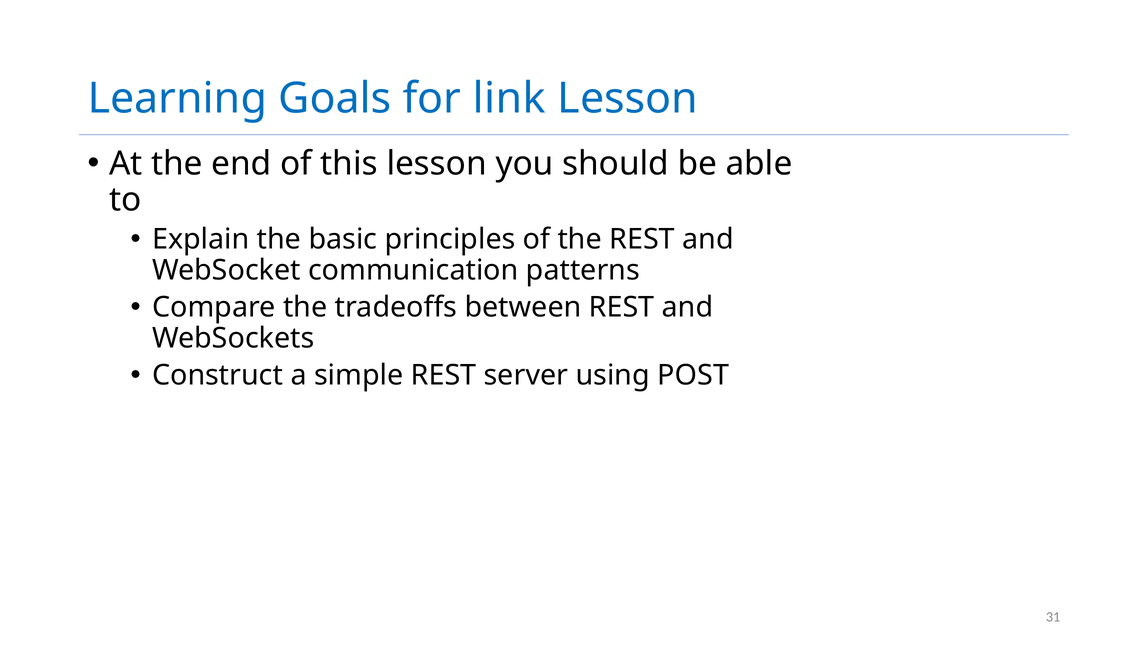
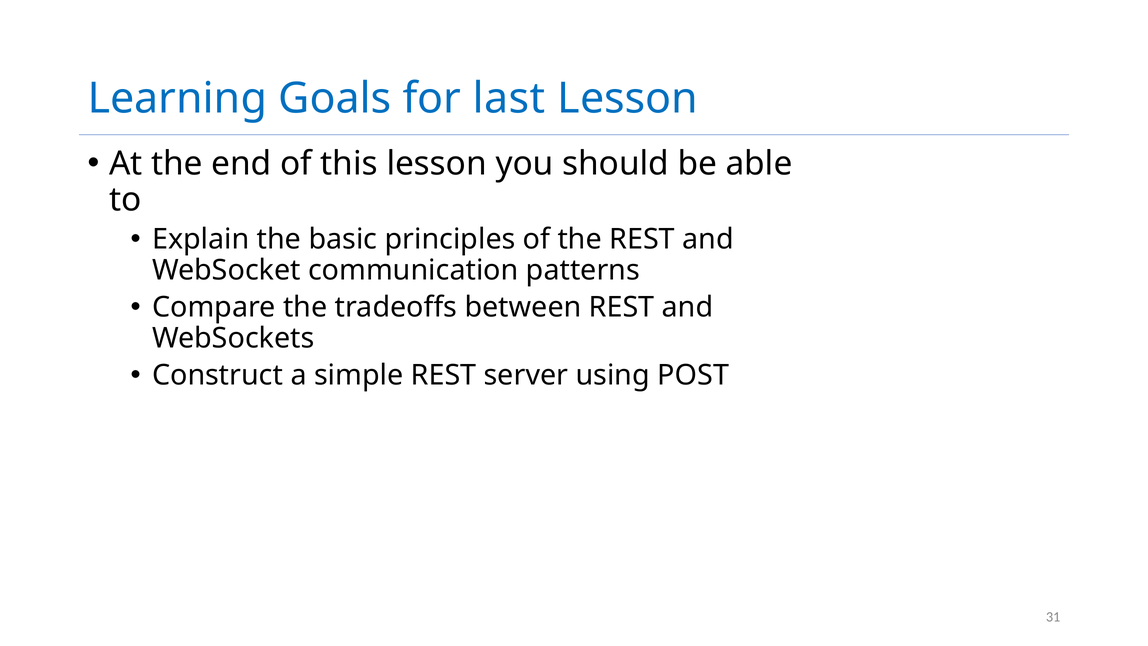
link: link -> last
